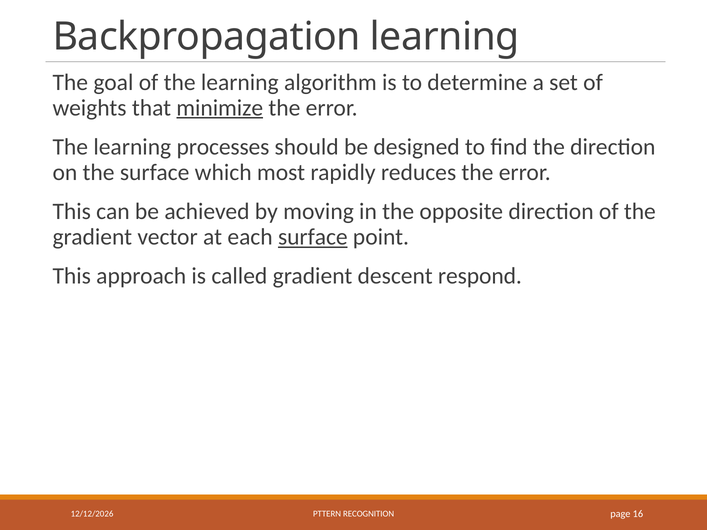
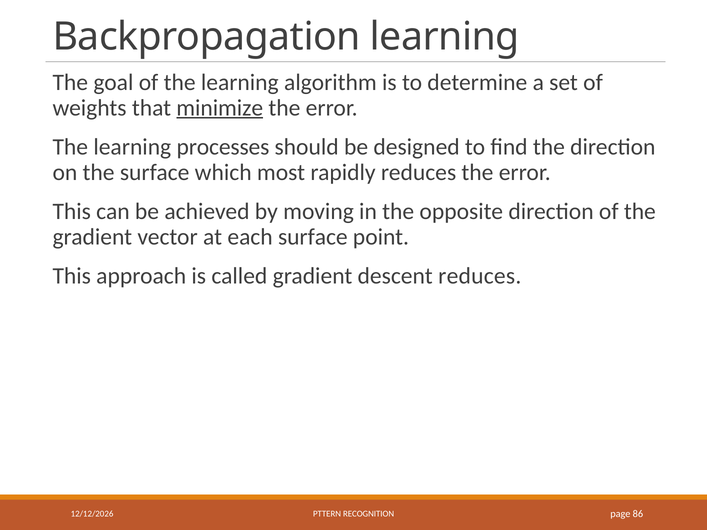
surface at (313, 237) underline: present -> none
descent respond: respond -> reduces
16: 16 -> 86
